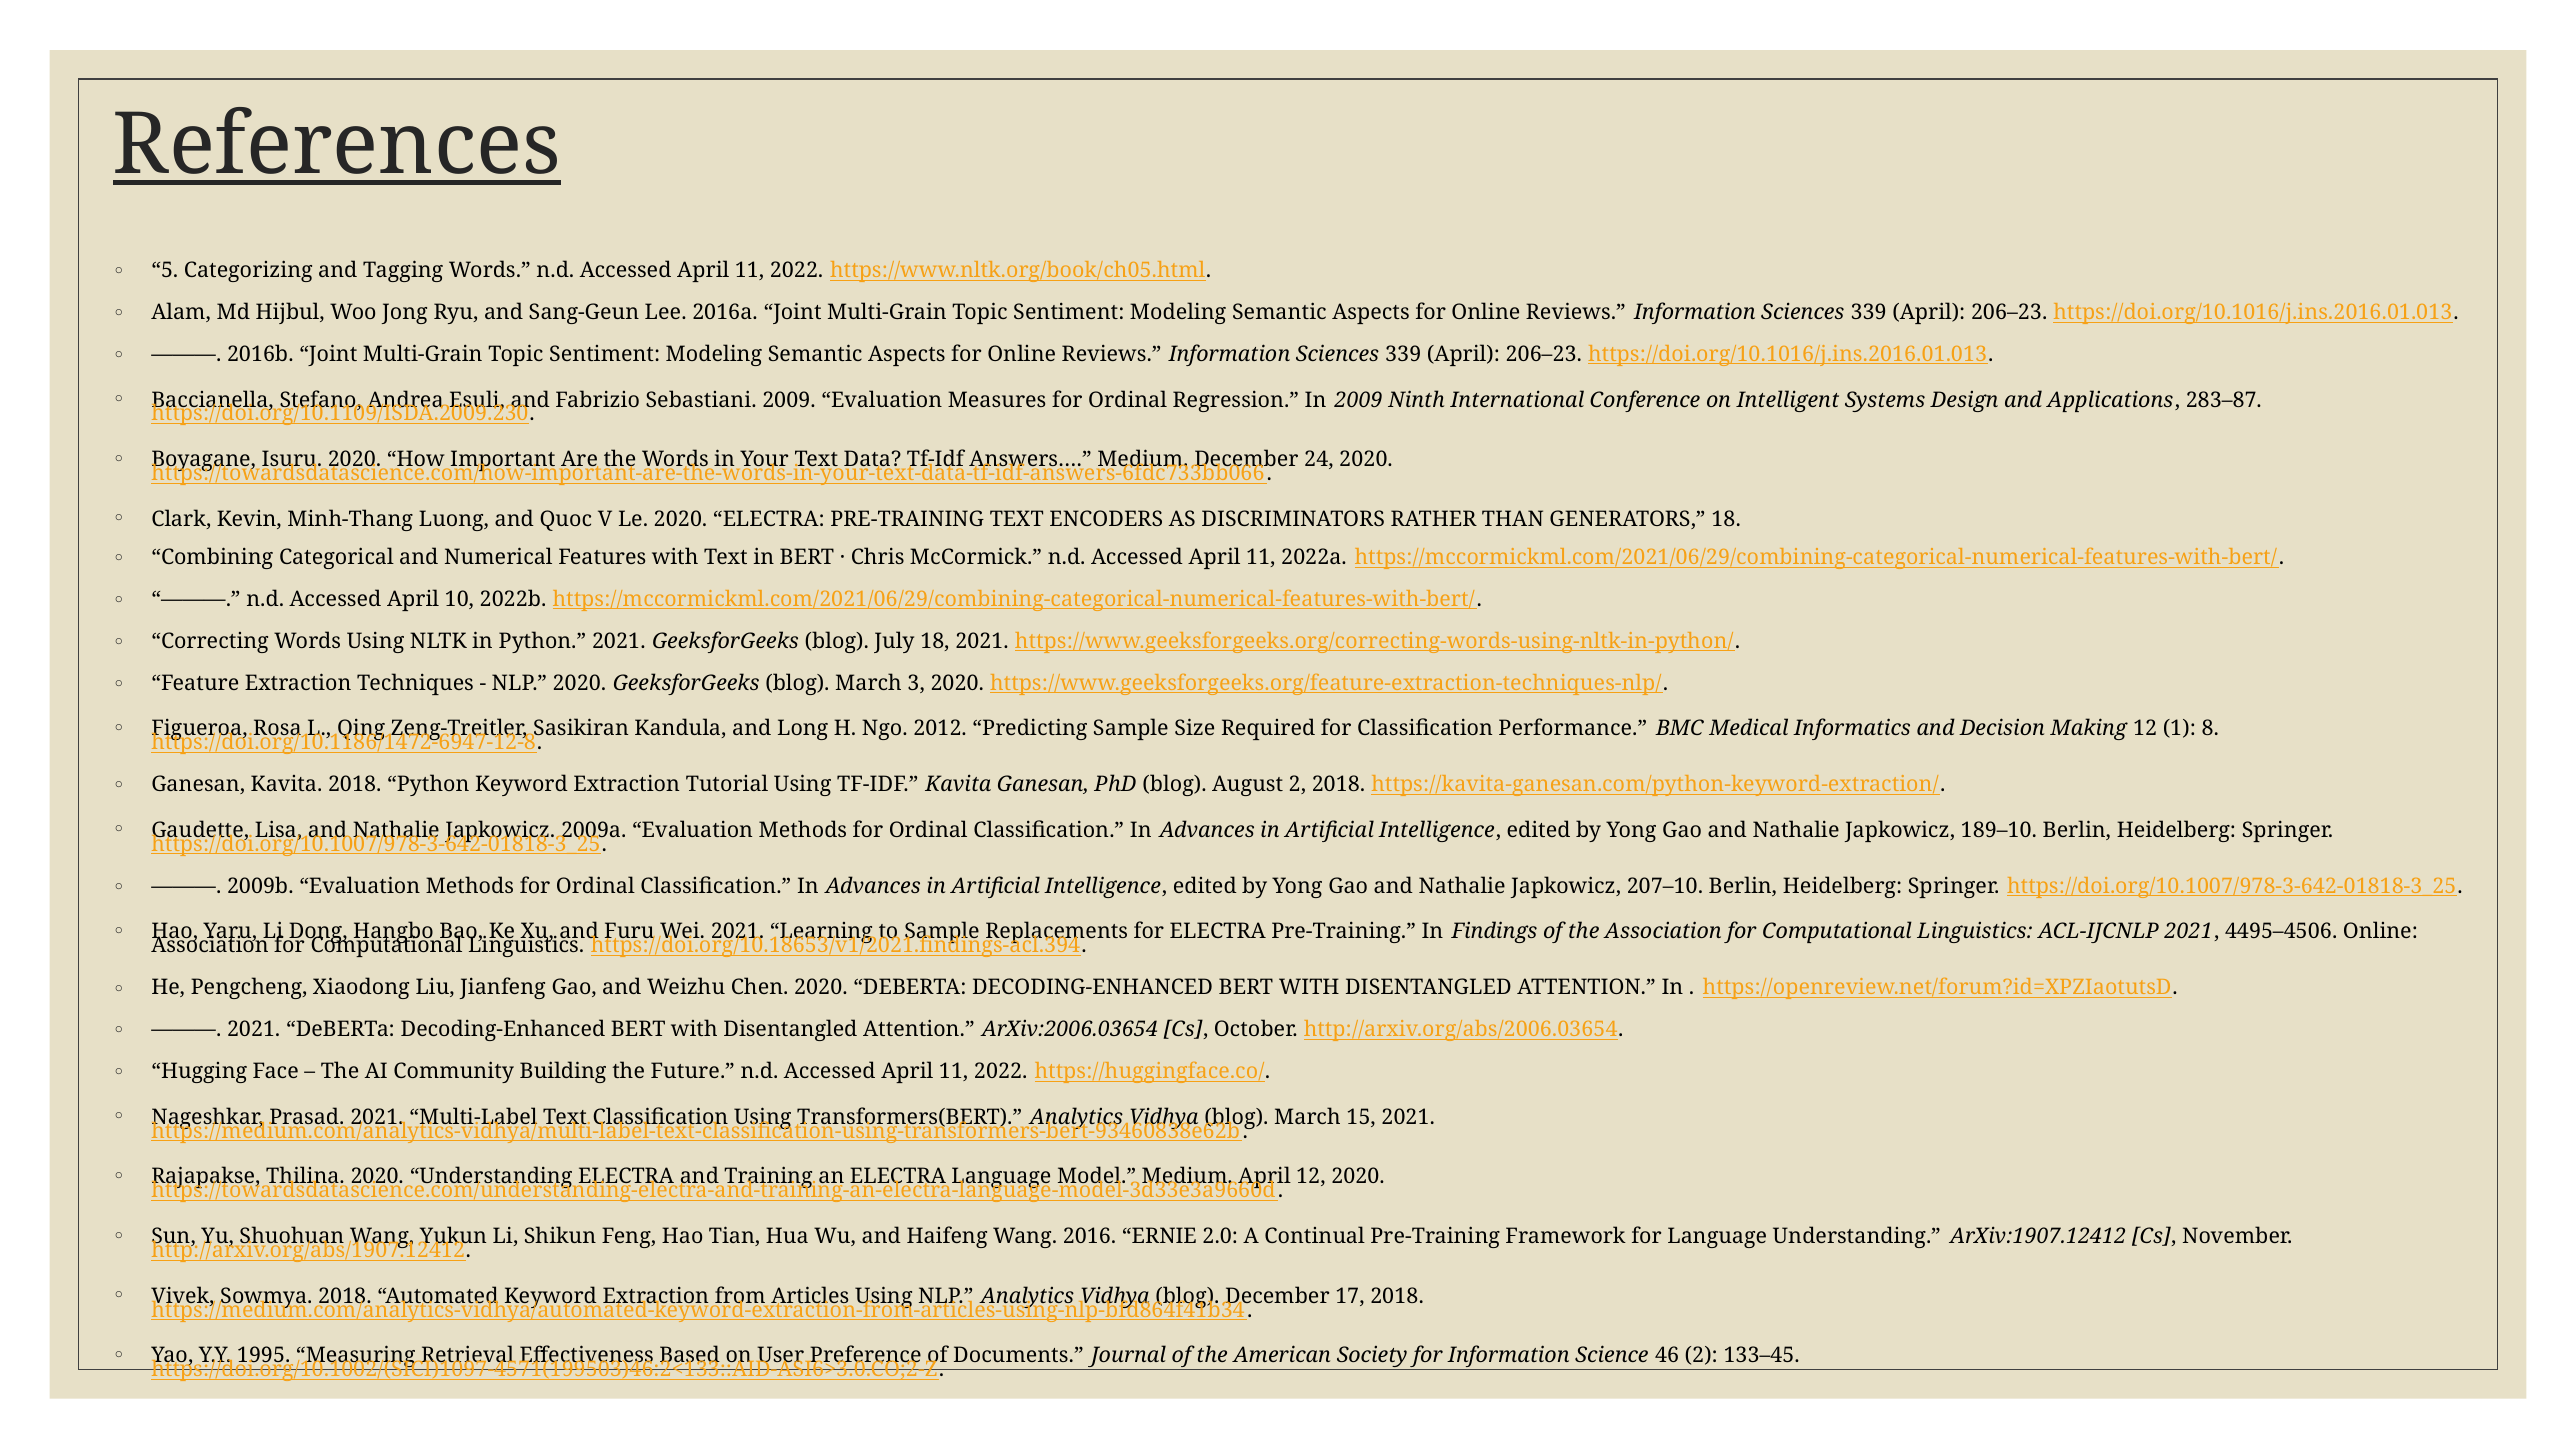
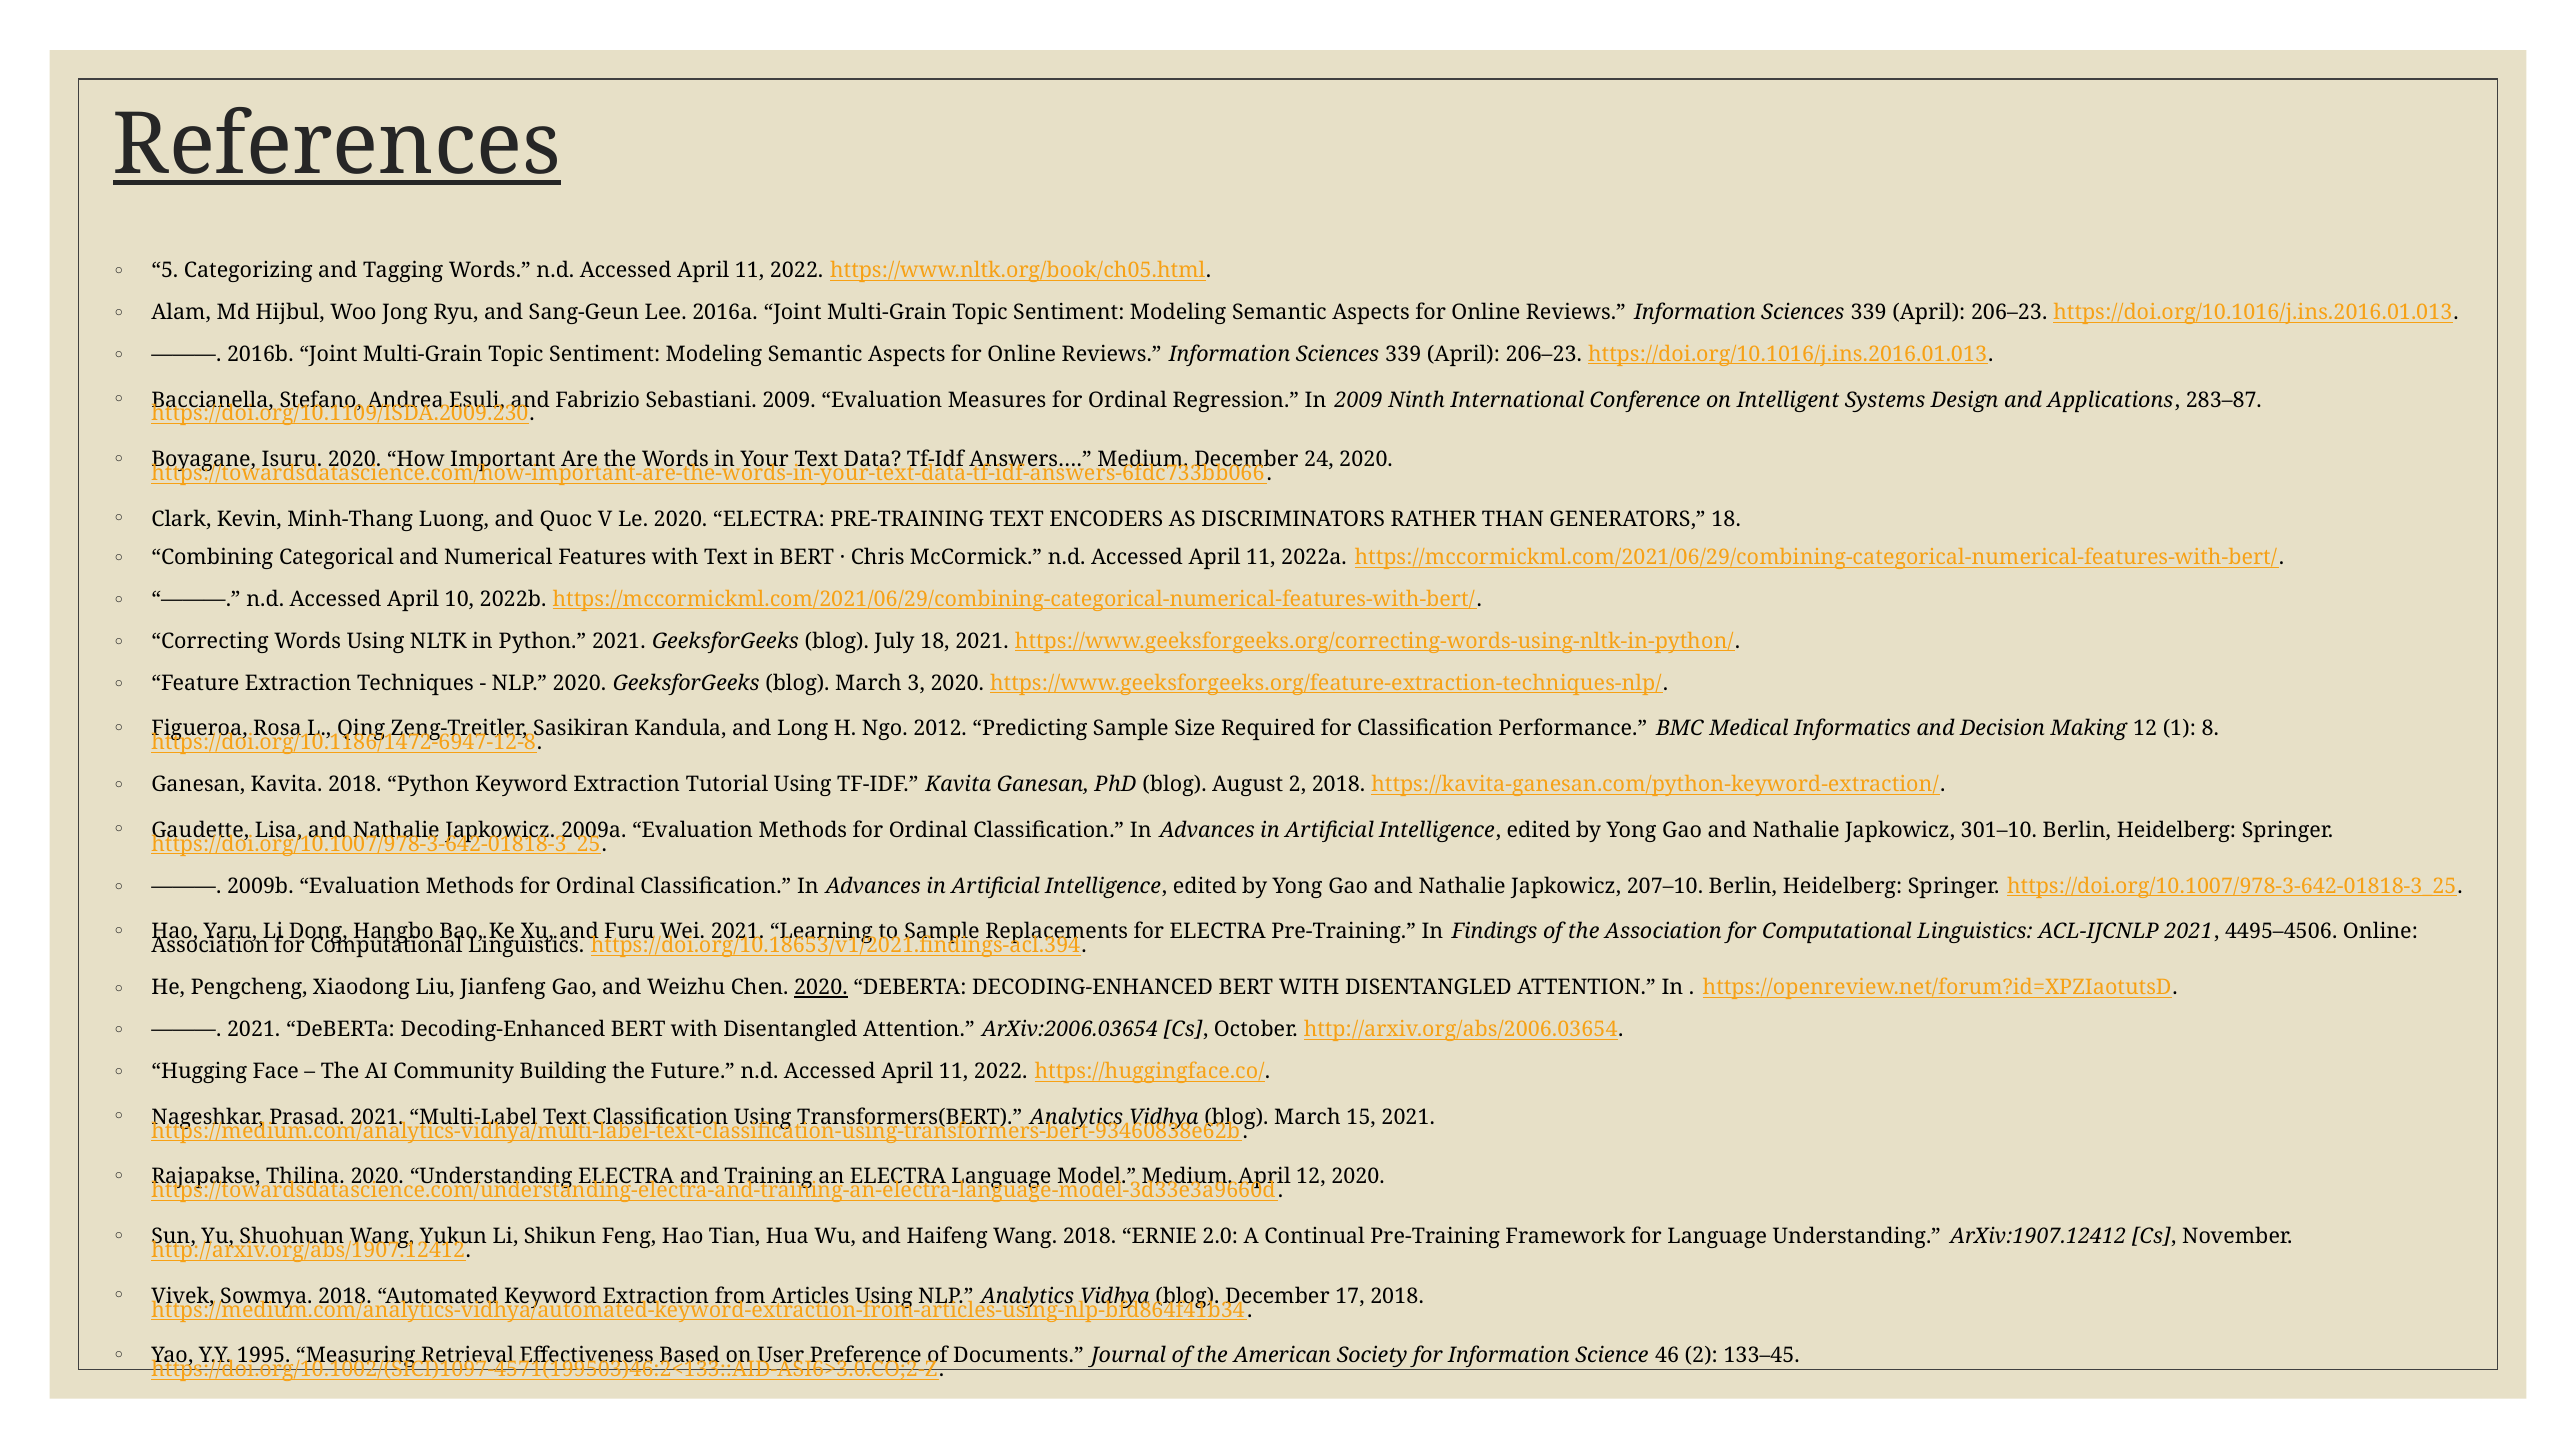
189–10: 189–10 -> 301–10
2020 at (821, 988) underline: none -> present
Wang 2016: 2016 -> 2018
